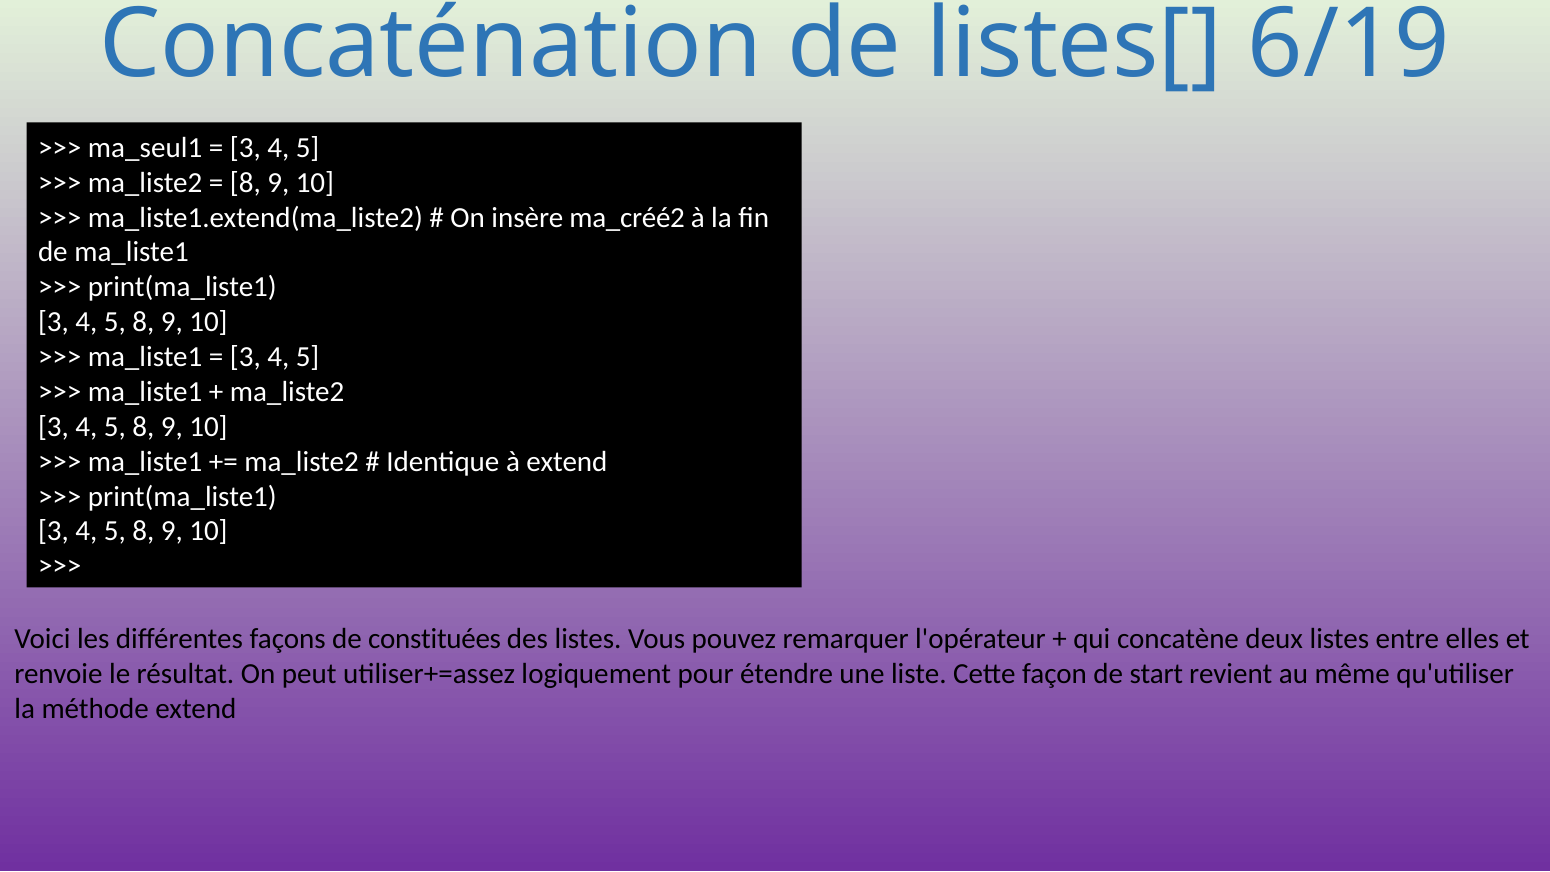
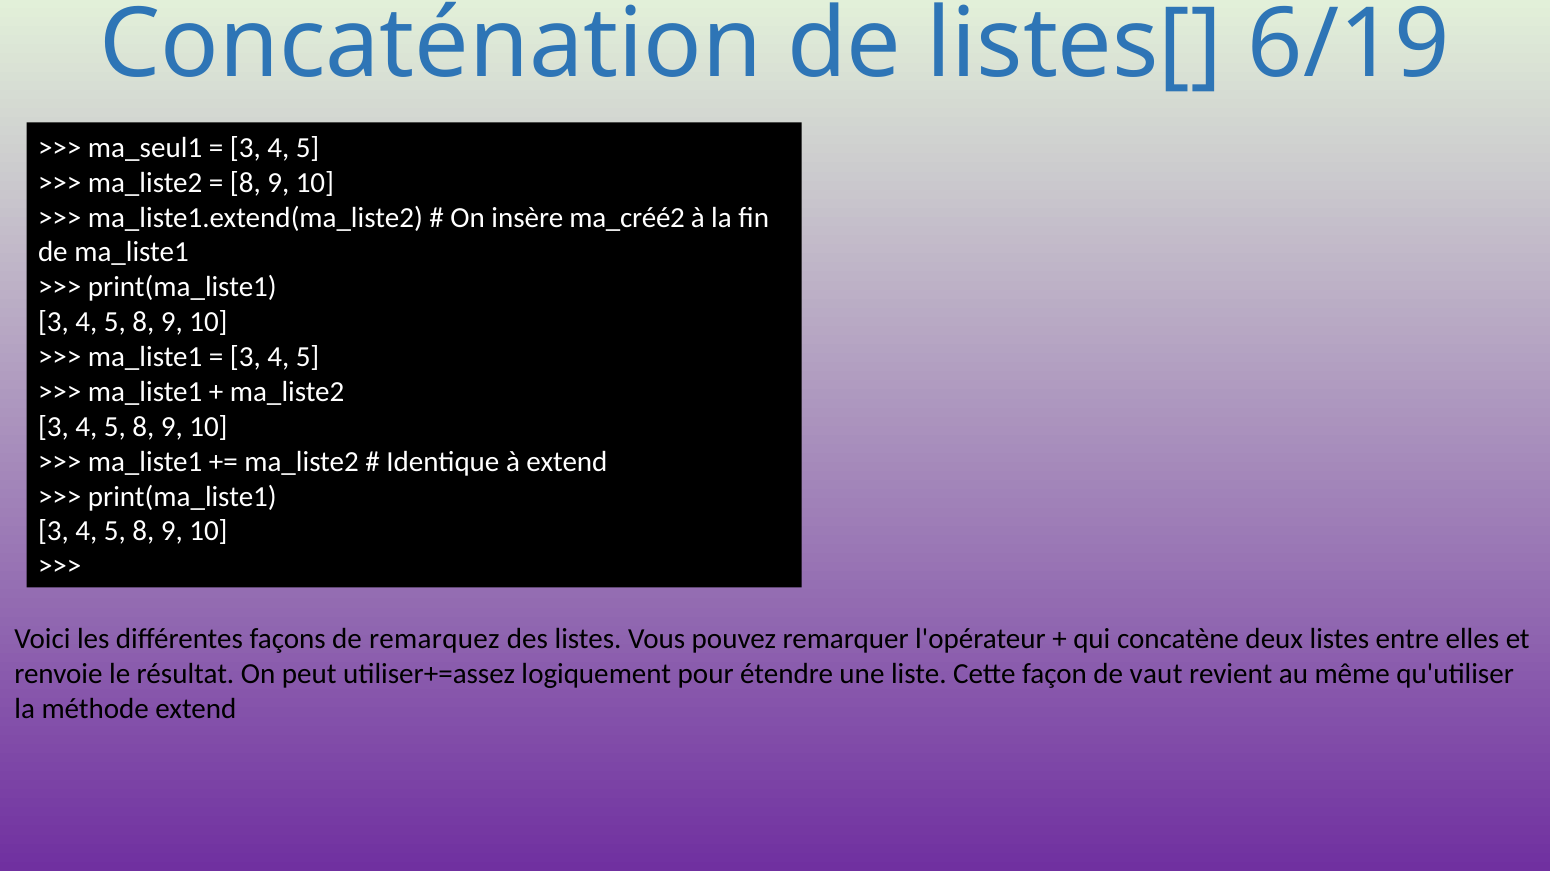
constituées: constituées -> remarquez
start: start -> vaut
